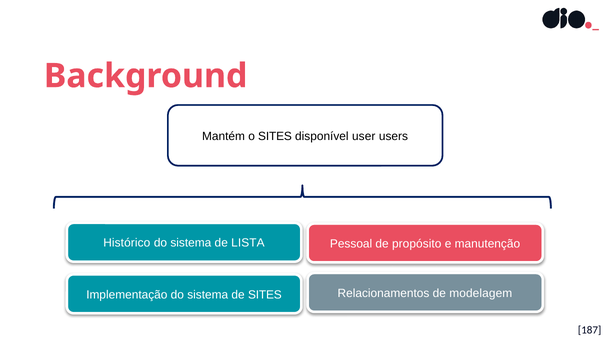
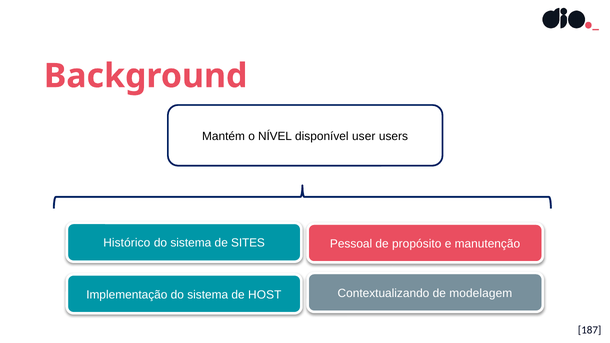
o SITES: SITES -> NÍVEL
LISTA: LISTA -> SITES
Relacionamentos: Relacionamentos -> Contextualizando
de SITES: SITES -> HOST
